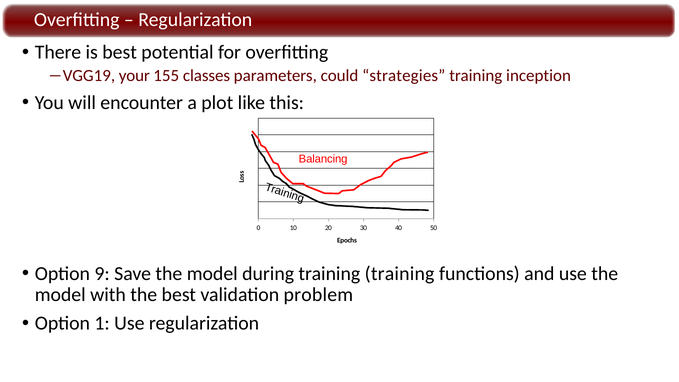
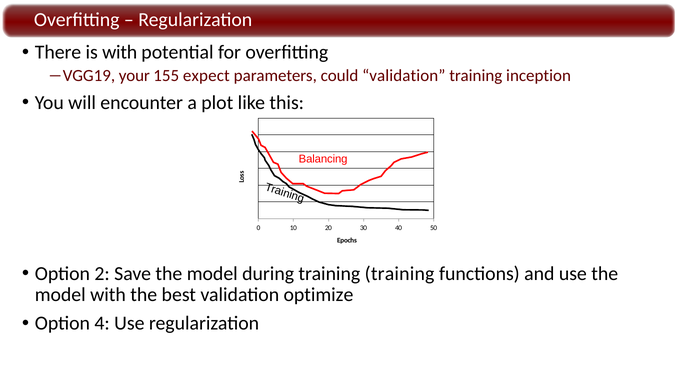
is best: best -> with
classes: classes -> expect
could strategies: strategies -> validation
9: 9 -> 2
problem: problem -> optimize
1: 1 -> 4
